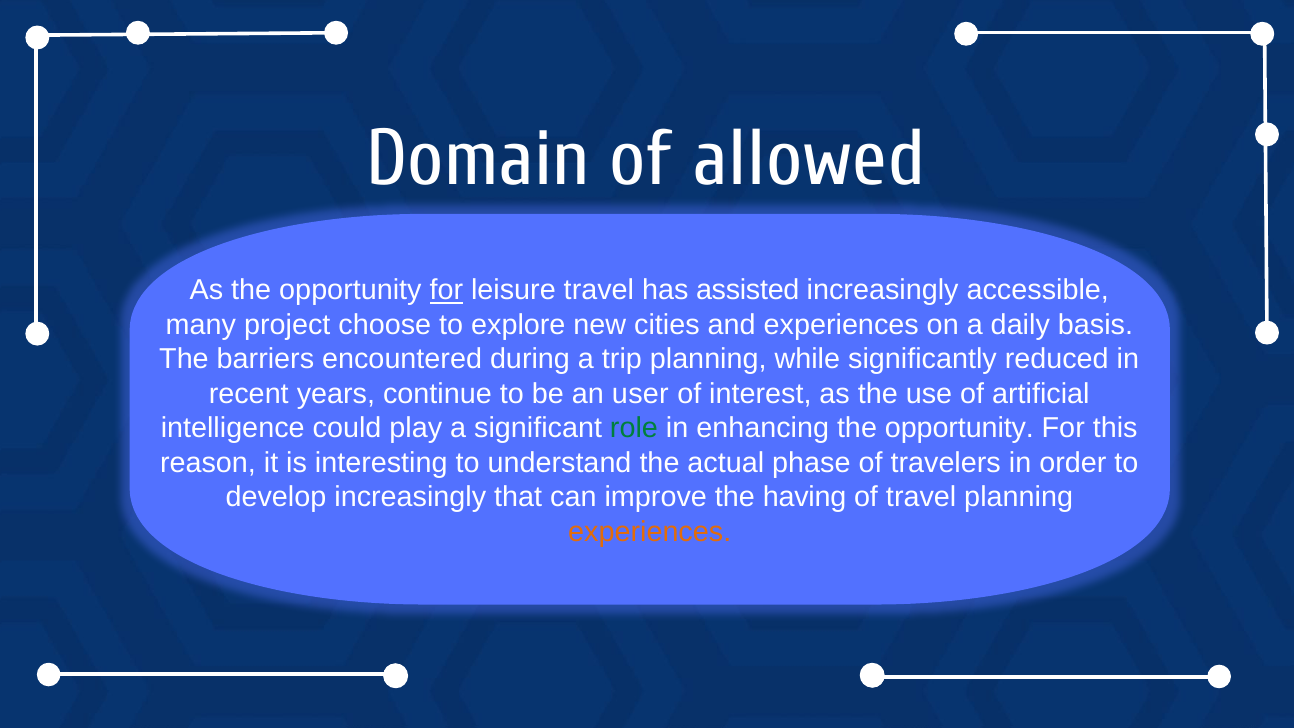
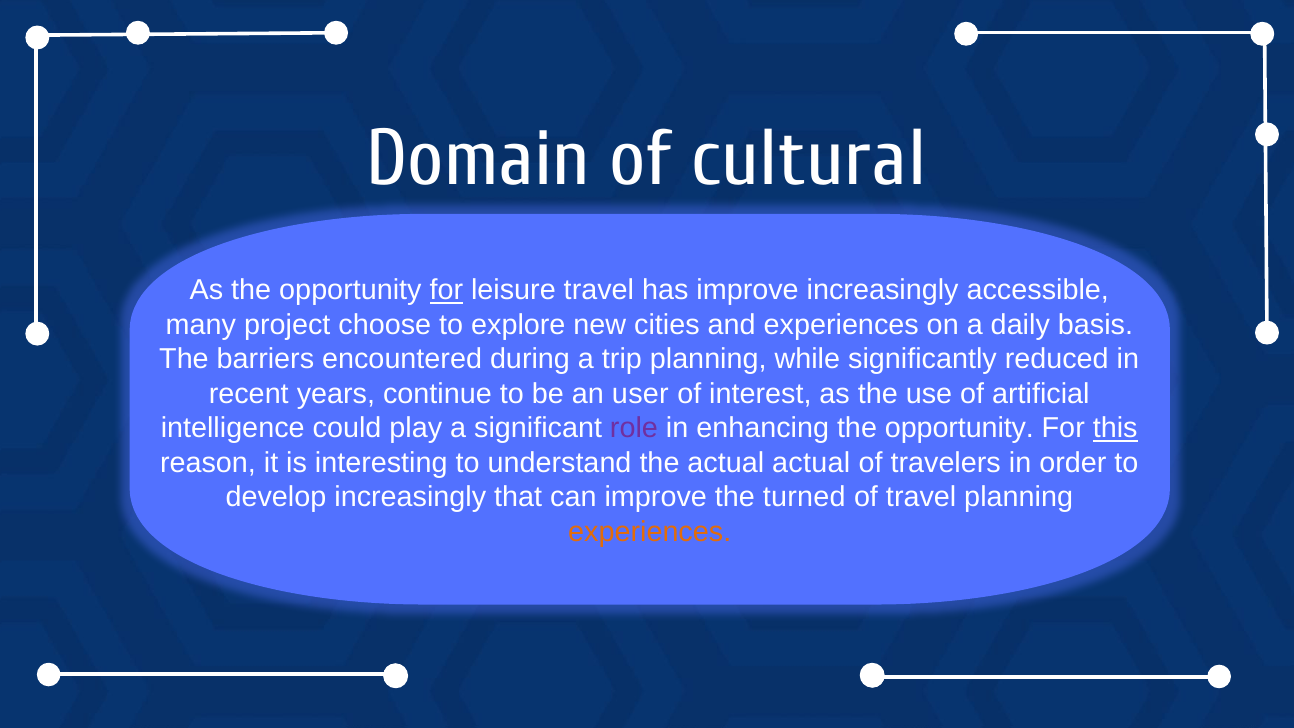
allowed: allowed -> cultural
has assisted: assisted -> improve
role colour: green -> purple
this underline: none -> present
actual phase: phase -> actual
having: having -> turned
